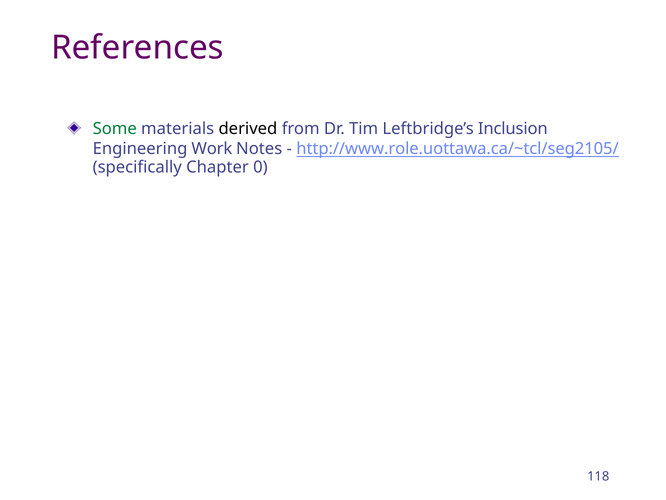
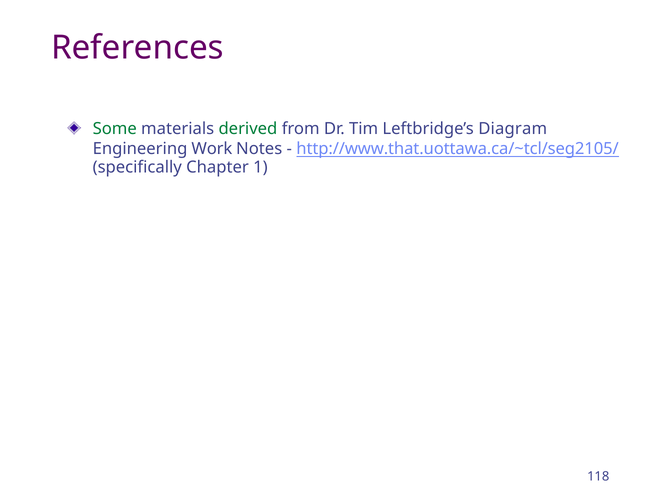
derived colour: black -> green
Inclusion: Inclusion -> Diagram
http://www.role.uottawa.ca/~tcl/seg2105/: http://www.role.uottawa.ca/~tcl/seg2105/ -> http://www.that.uottawa.ca/~tcl/seg2105/
0: 0 -> 1
